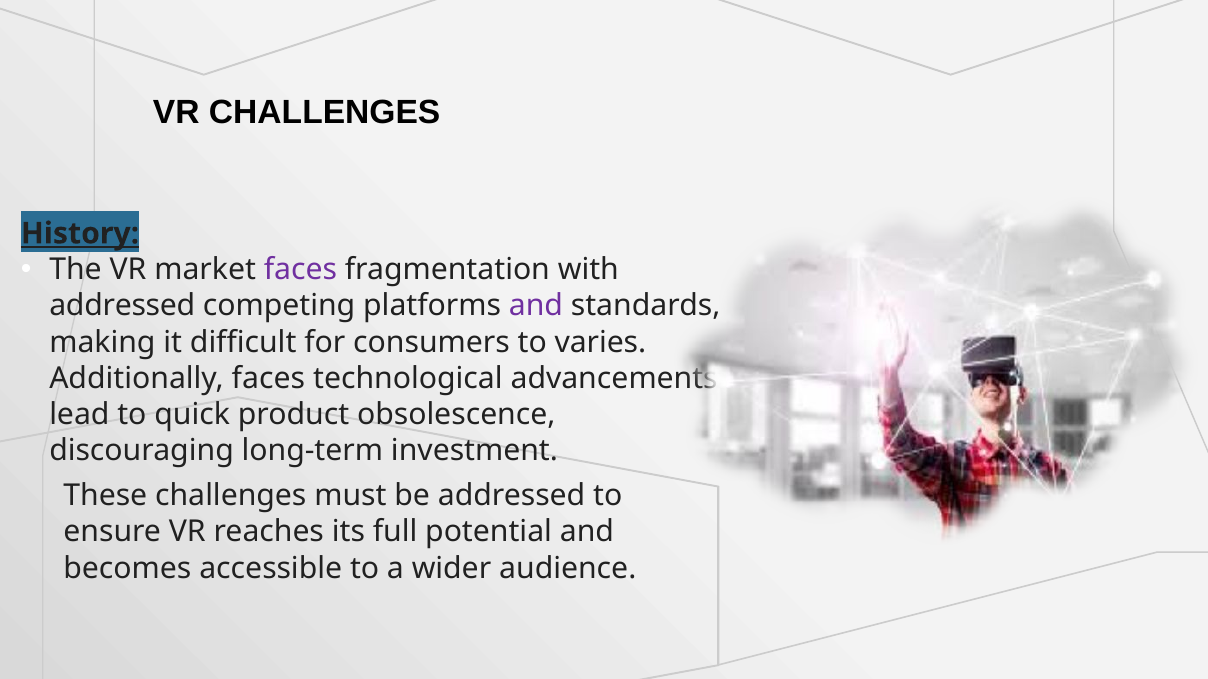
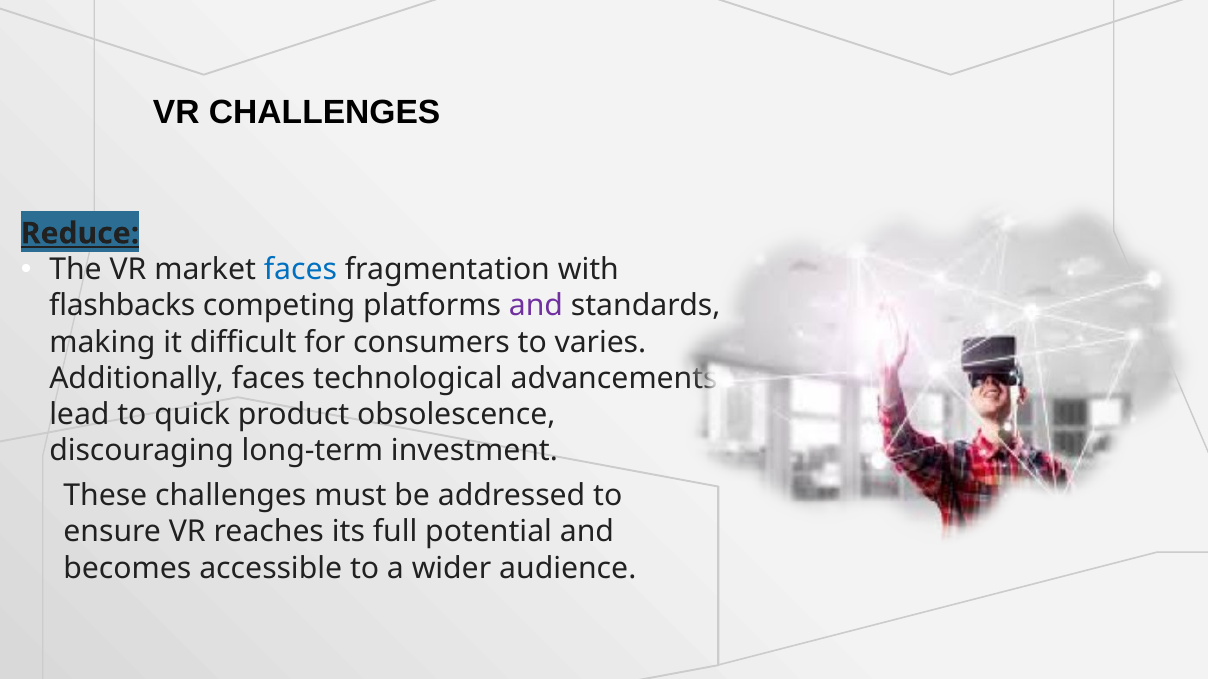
History: History -> Reduce
faces at (300, 270) colour: purple -> blue
addressed at (122, 306): addressed -> flashbacks
